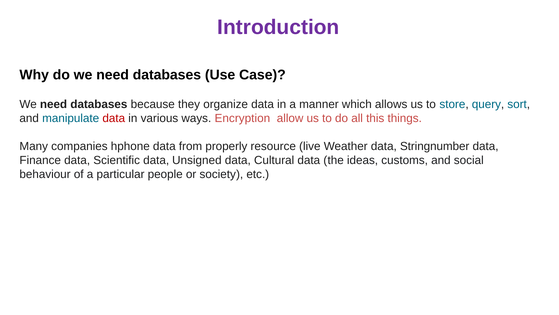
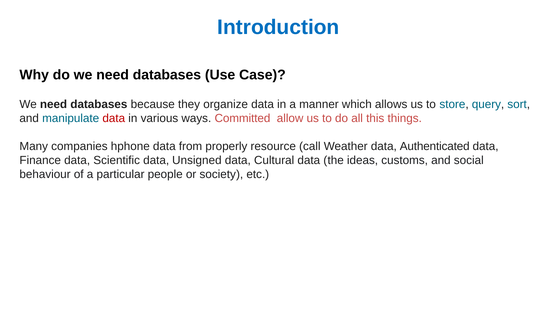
Introduction colour: purple -> blue
Encryption: Encryption -> Committed
live: live -> call
Stringnumber: Stringnumber -> Authenticated
